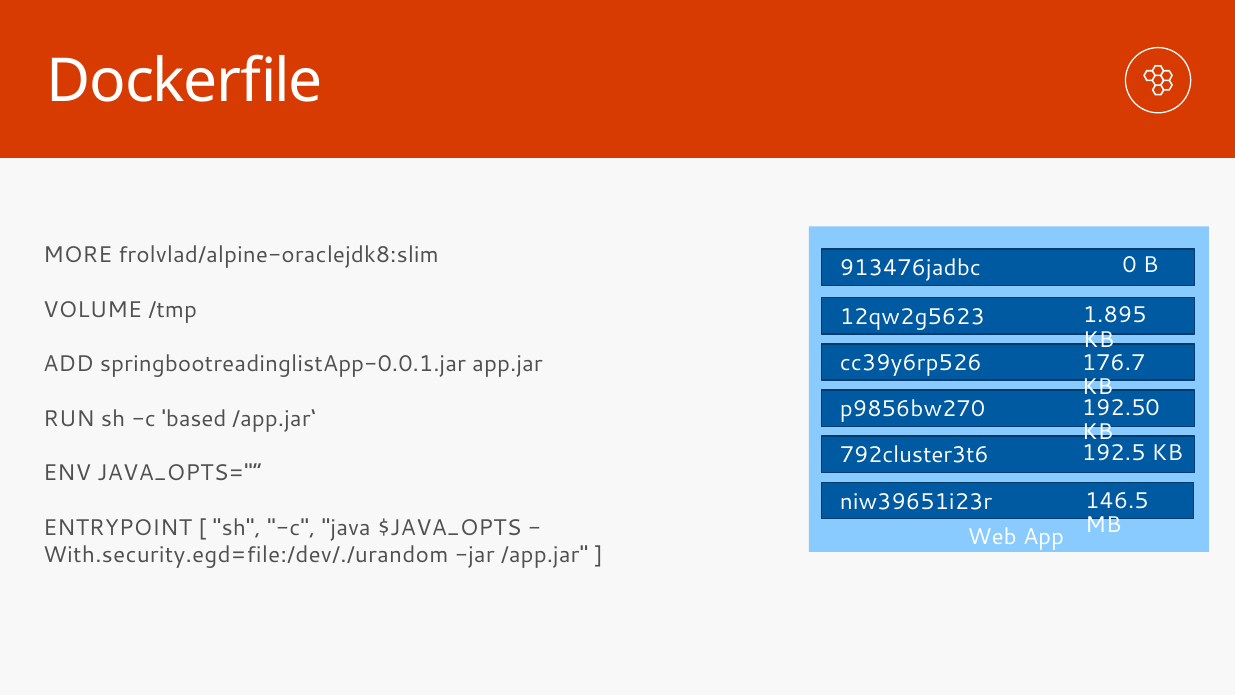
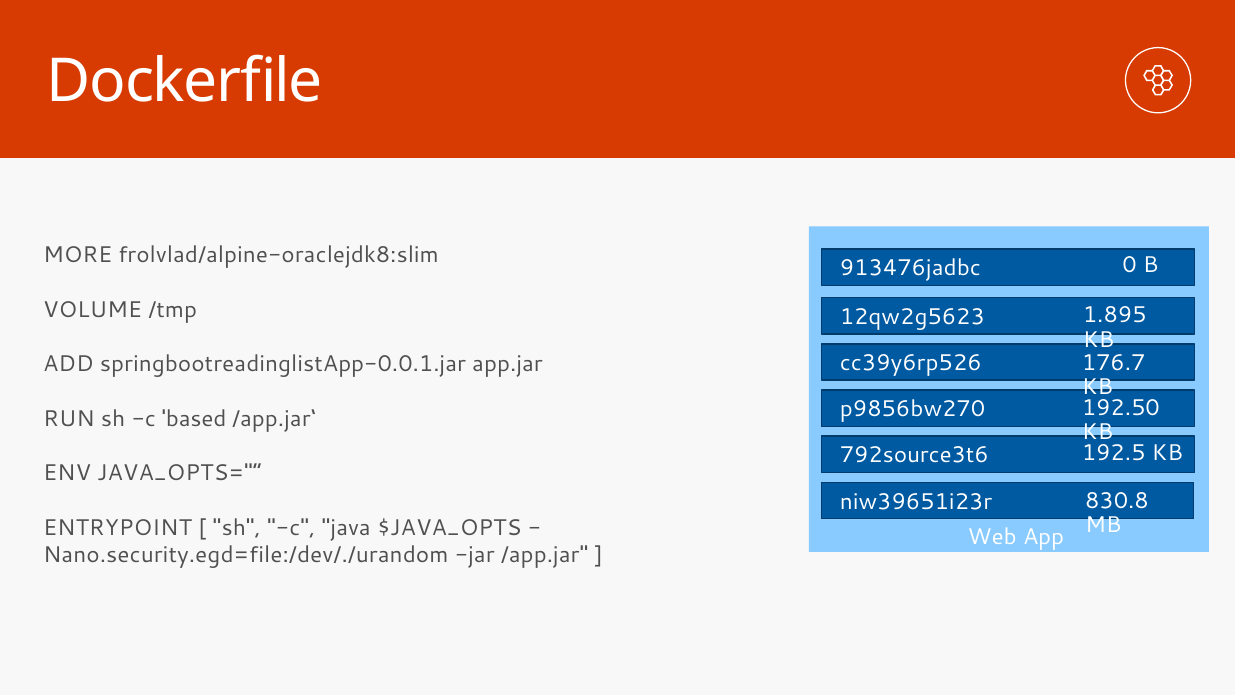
792cluster3t6: 792cluster3t6 -> 792source3t6
146.5: 146.5 -> 830.8
With.security.egd=file:/dev/./urandom: With.security.egd=file:/dev/./urandom -> Nano.security.egd=file:/dev/./urandom
